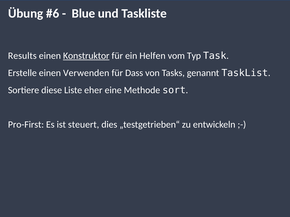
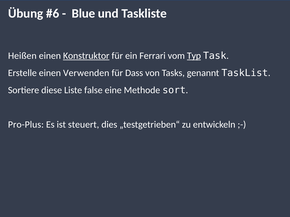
Results: Results -> Heißen
Helfen: Helfen -> Ferrari
Typ underline: none -> present
eher: eher -> false
Pro-First: Pro-First -> Pro-Plus
